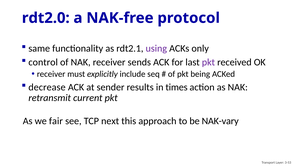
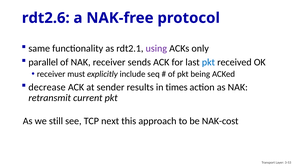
rdt2.0: rdt2.0 -> rdt2.6
control: control -> parallel
pkt at (208, 62) colour: purple -> blue
fair: fair -> still
NAK-vary: NAK-vary -> NAK-cost
